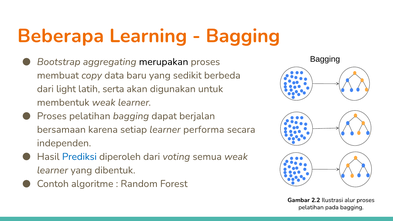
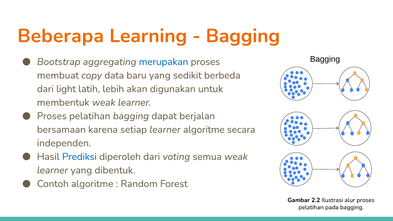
merupakan colour: black -> blue
serta: serta -> lebih
learner performa: performa -> algoritme
